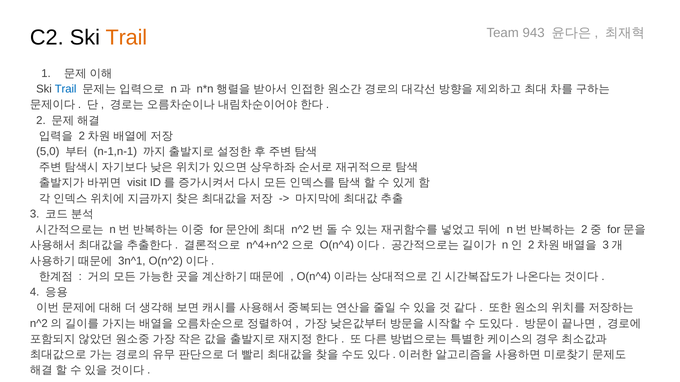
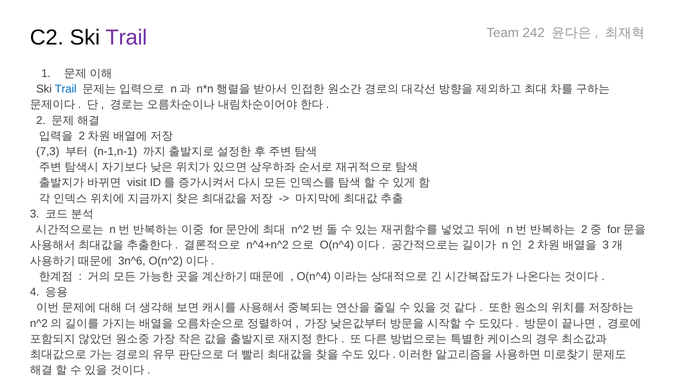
Trail at (126, 37) colour: orange -> purple
943: 943 -> 242
5,0: 5,0 -> 7,3
3n^1: 3n^1 -> 3n^6
